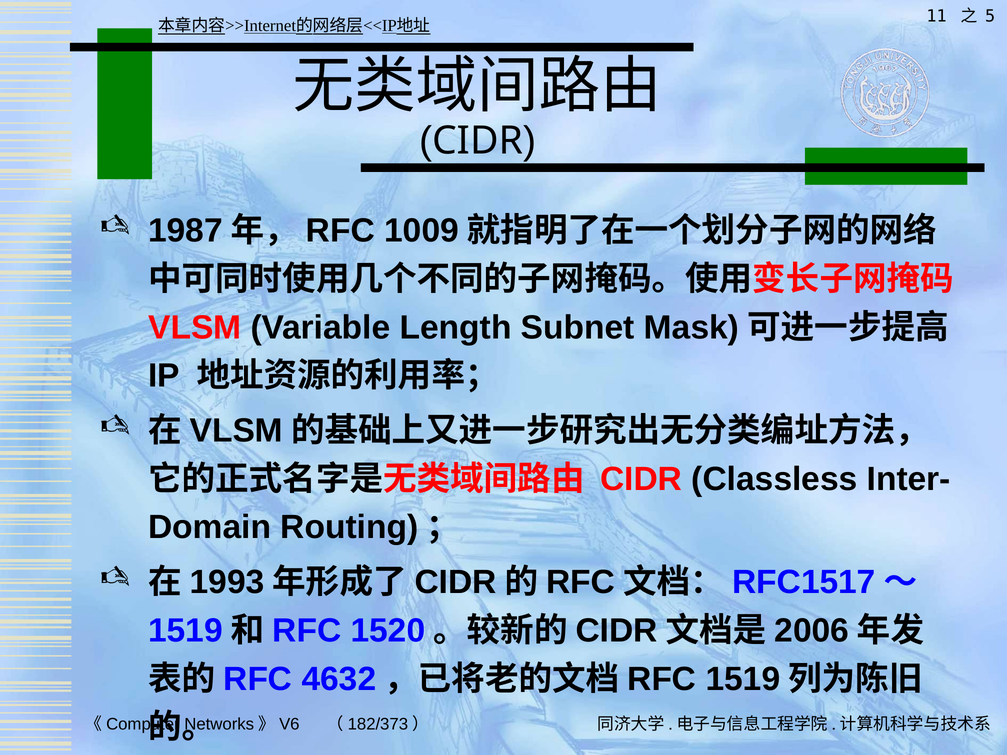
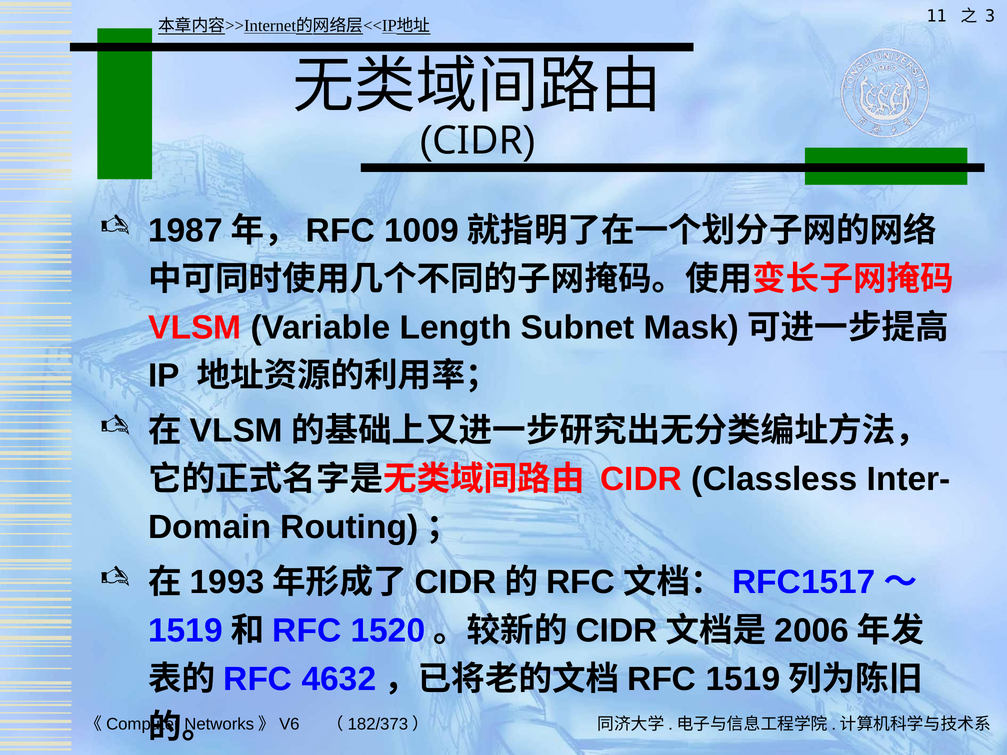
5: 5 -> 3
